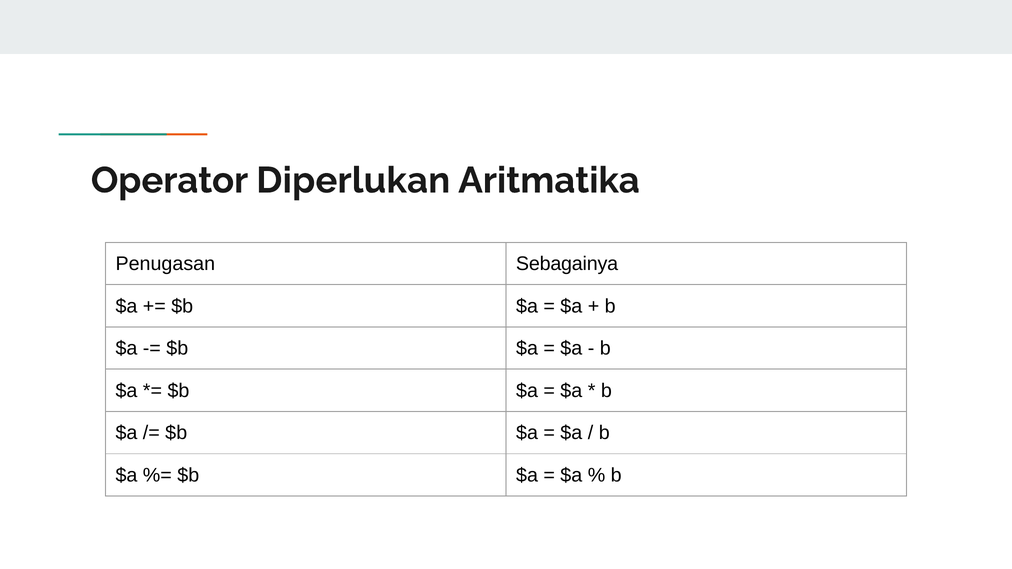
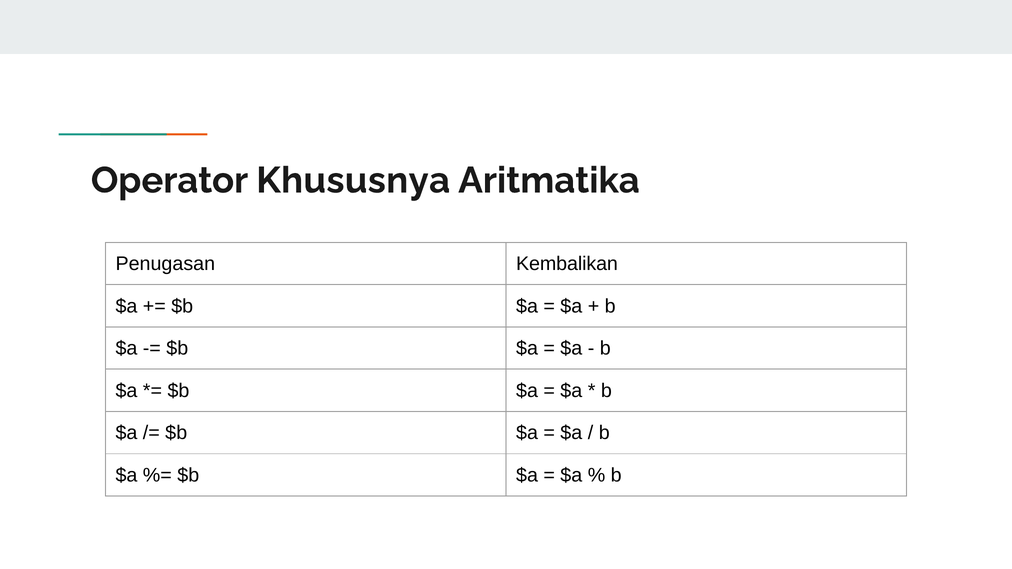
Diperlukan: Diperlukan -> Khususnya
Sebagainya: Sebagainya -> Kembalikan
